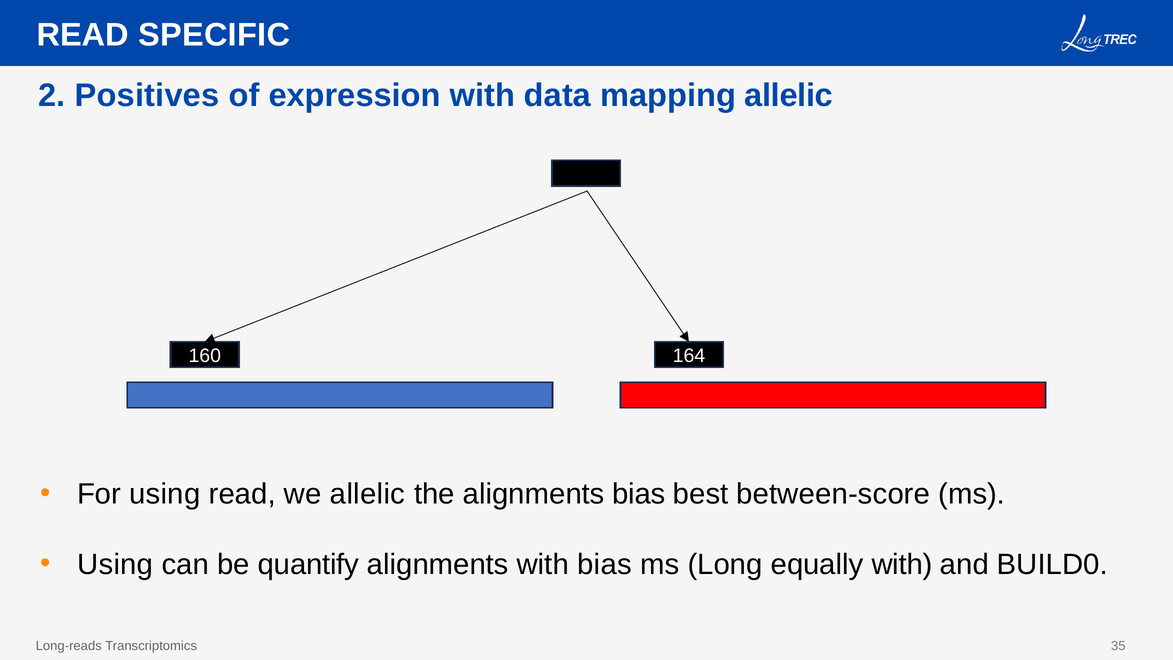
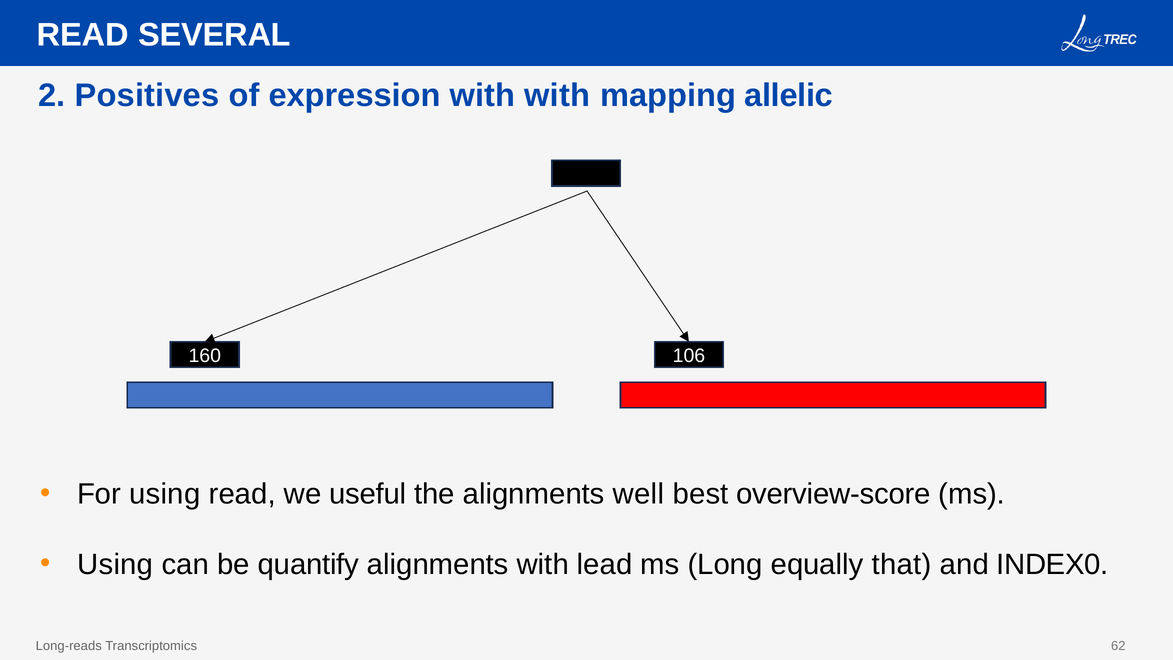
SPECIFIC: SPECIFIC -> SEVERAL
with data: data -> with
164: 164 -> 106
we allelic: allelic -> useful
alignments bias: bias -> well
between-score: between-score -> overview-score
with bias: bias -> lead
equally with: with -> that
BUILD0: BUILD0 -> INDEX0
35: 35 -> 62
